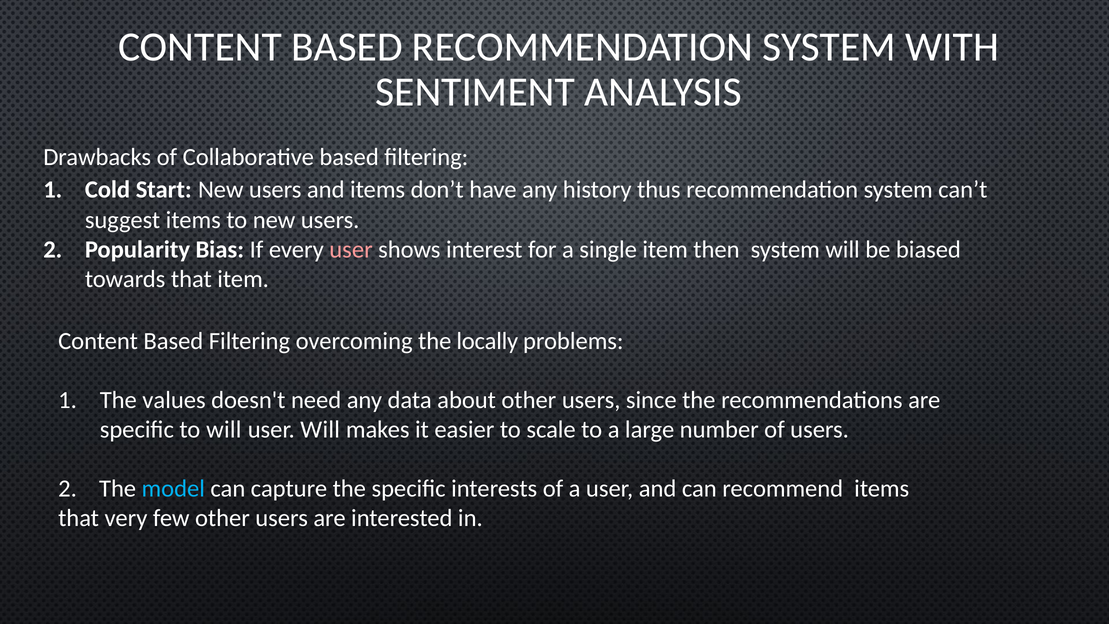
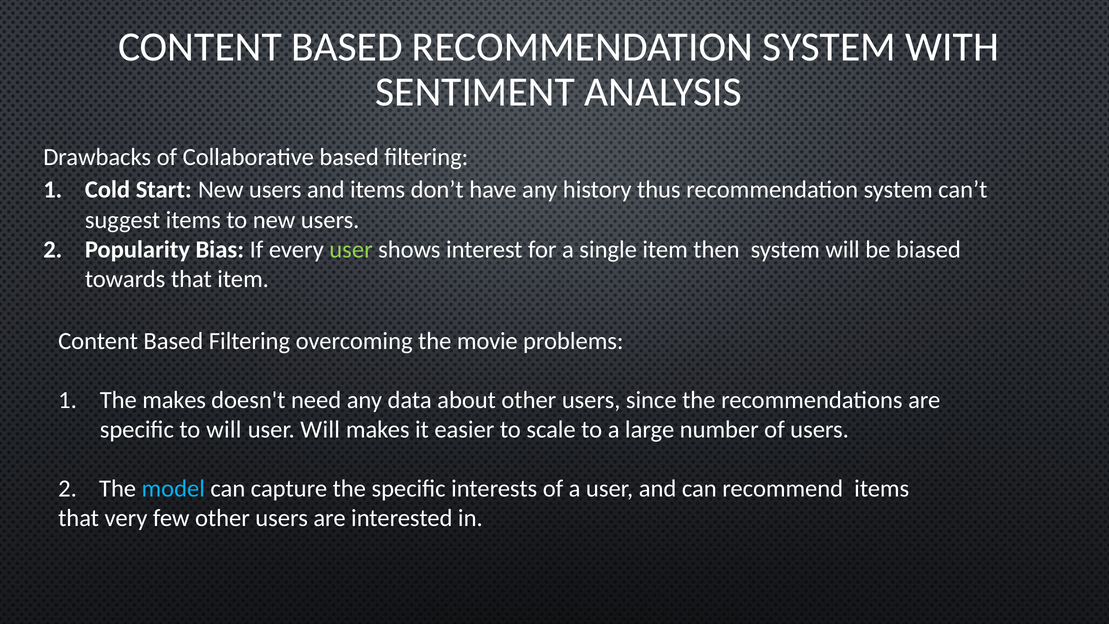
user at (351, 249) colour: pink -> light green
locally: locally -> movie
The values: values -> makes
